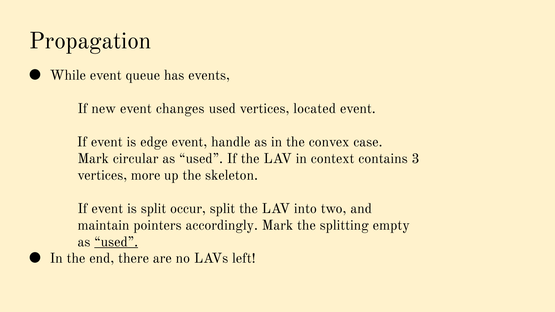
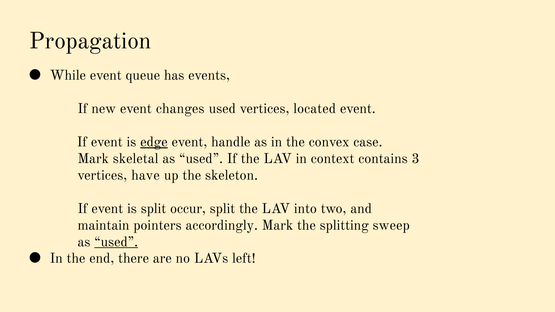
edge underline: none -> present
circular: circular -> skeletal
more: more -> have
empty: empty -> sweep
